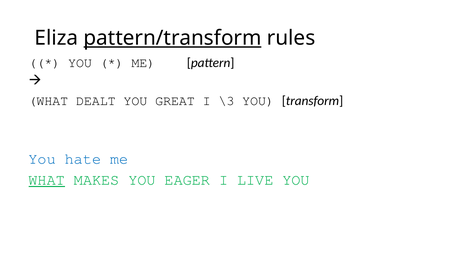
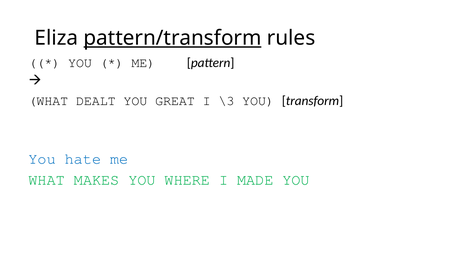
WHAT at (47, 180) underline: present -> none
EAGER: EAGER -> WHERE
LIVE: LIVE -> MADE
